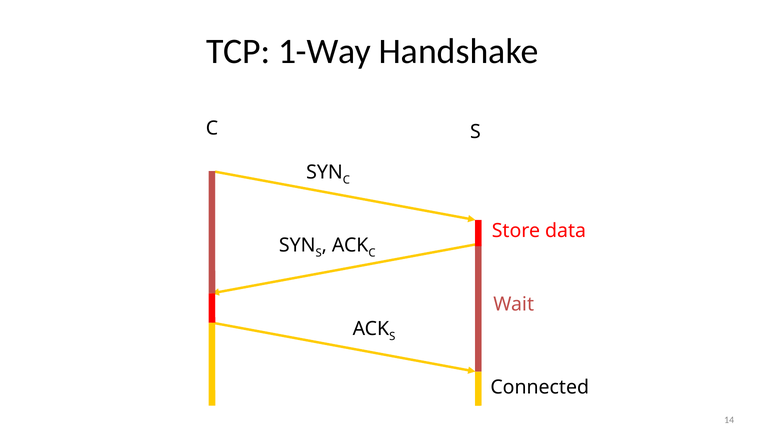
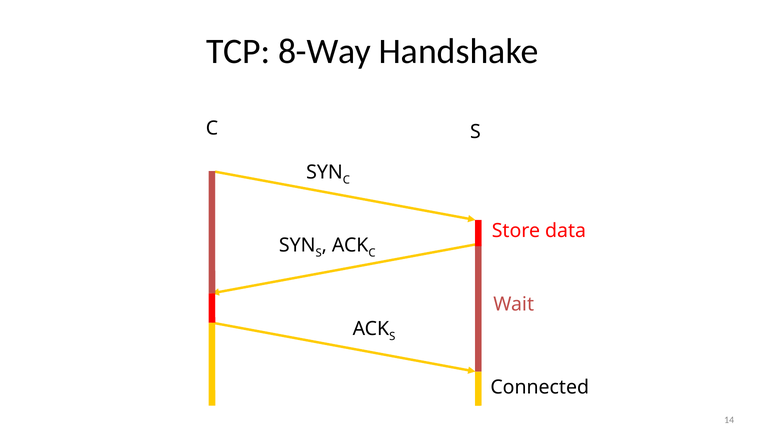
1-Way: 1-Way -> 8-Way
